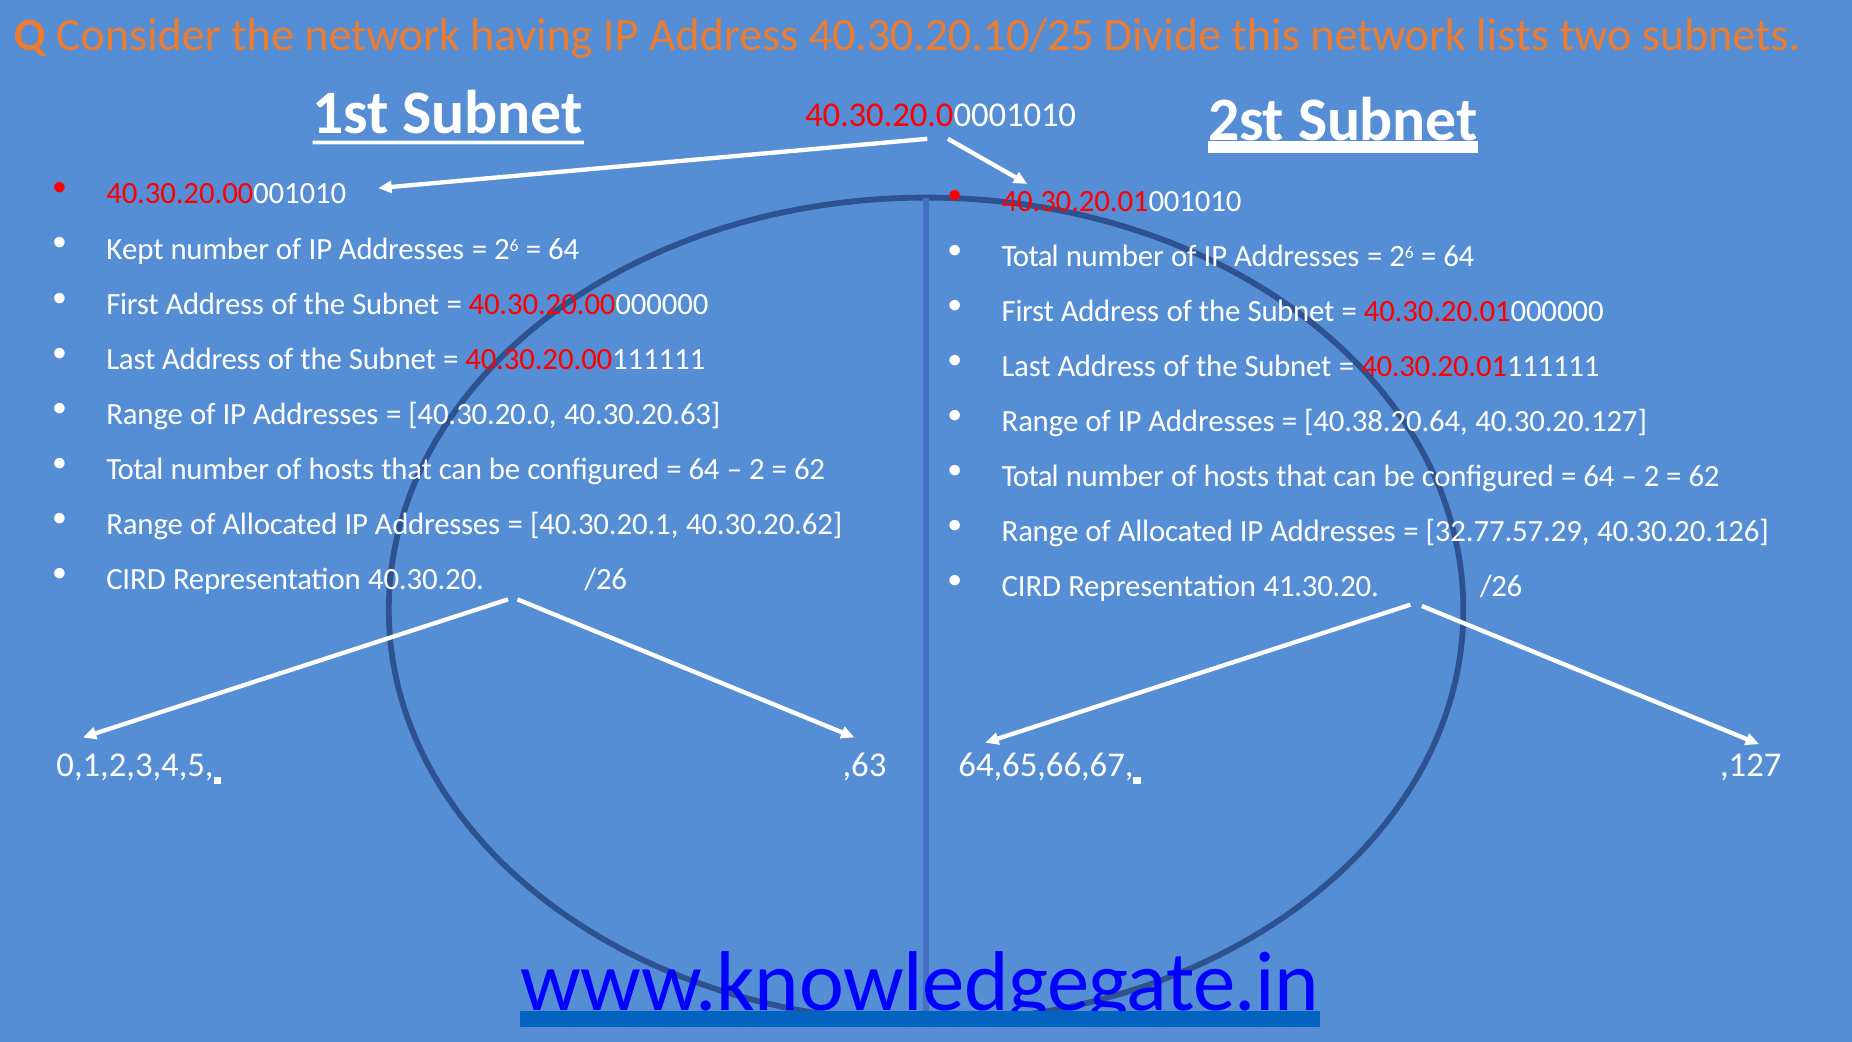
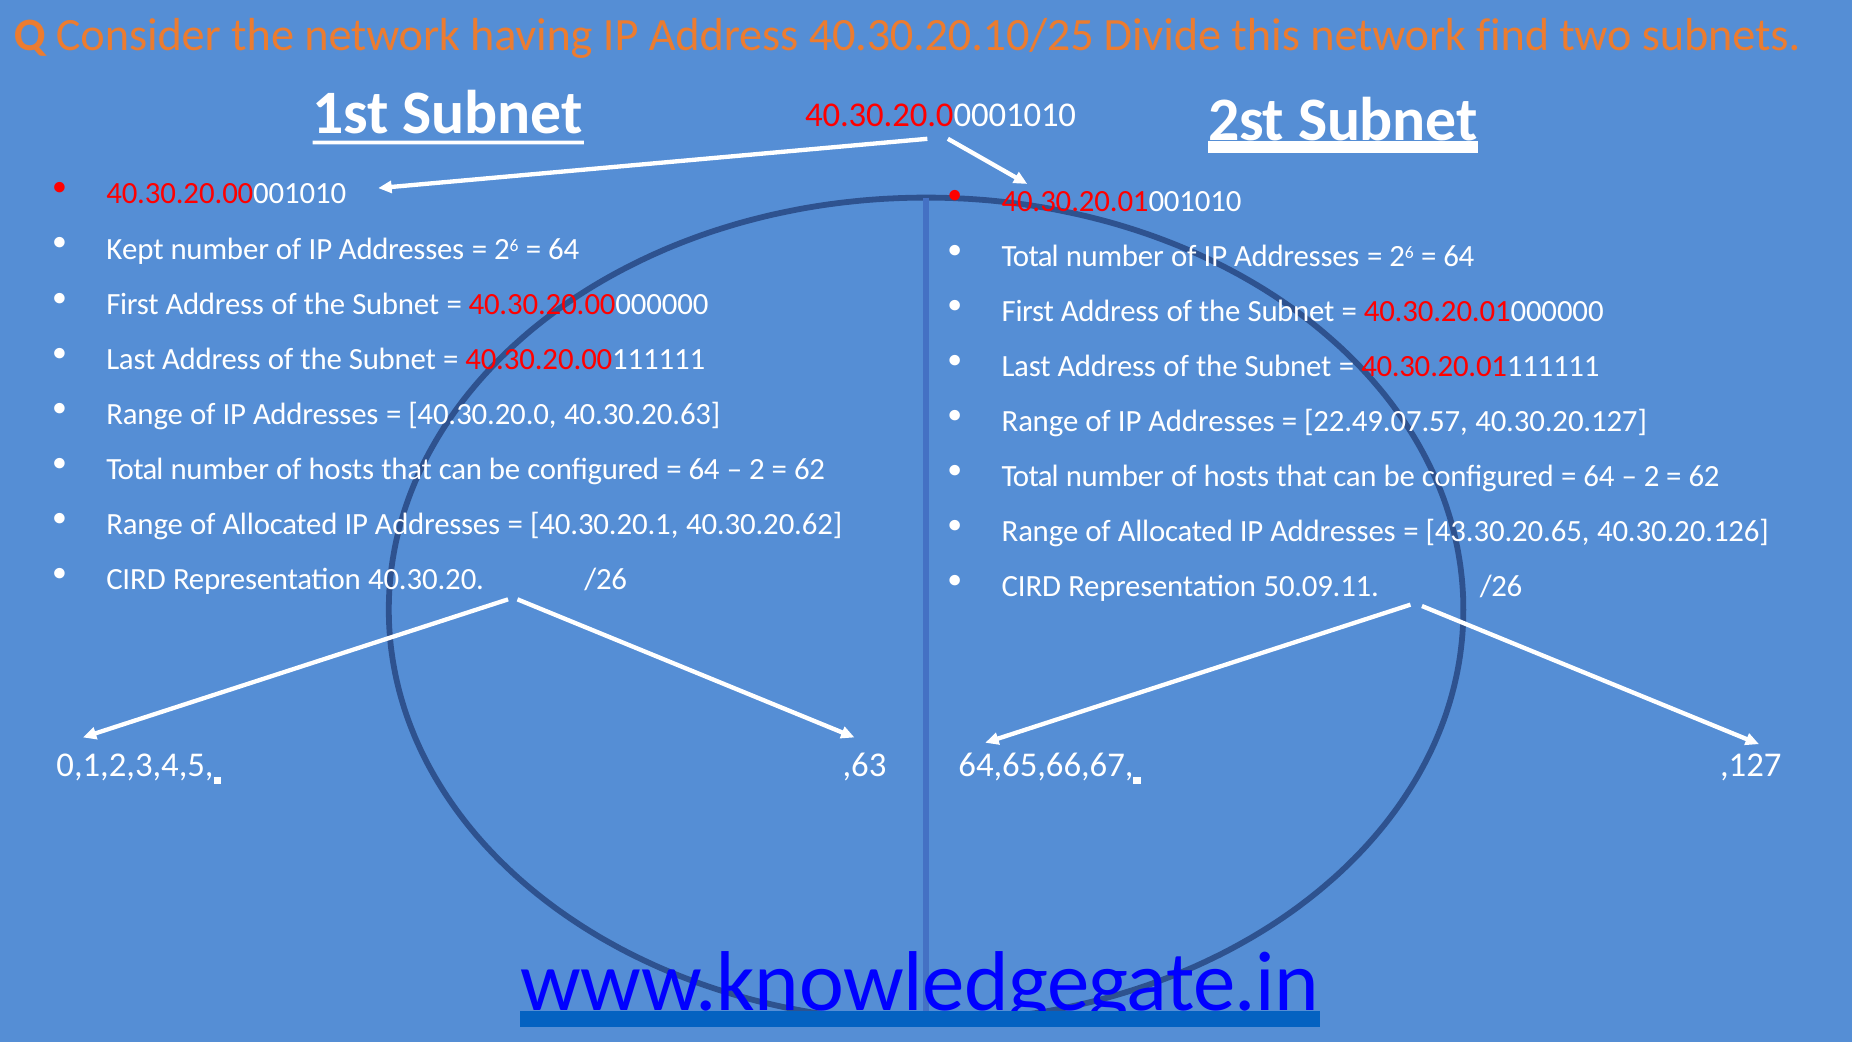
lists: lists -> find
40.38.20.64: 40.38.20.64 -> 22.49.07.57
32.77.57.29: 32.77.57.29 -> 43.30.20.65
41.30.20: 41.30.20 -> 50.09.11
